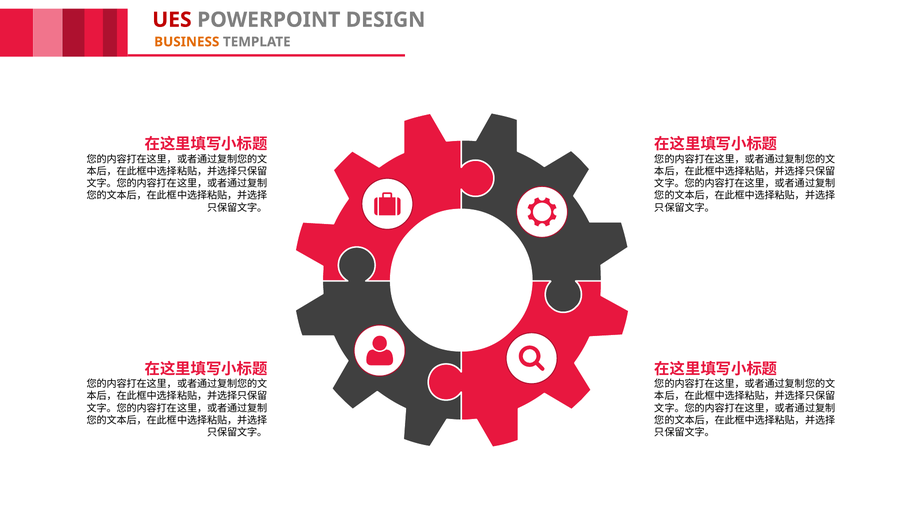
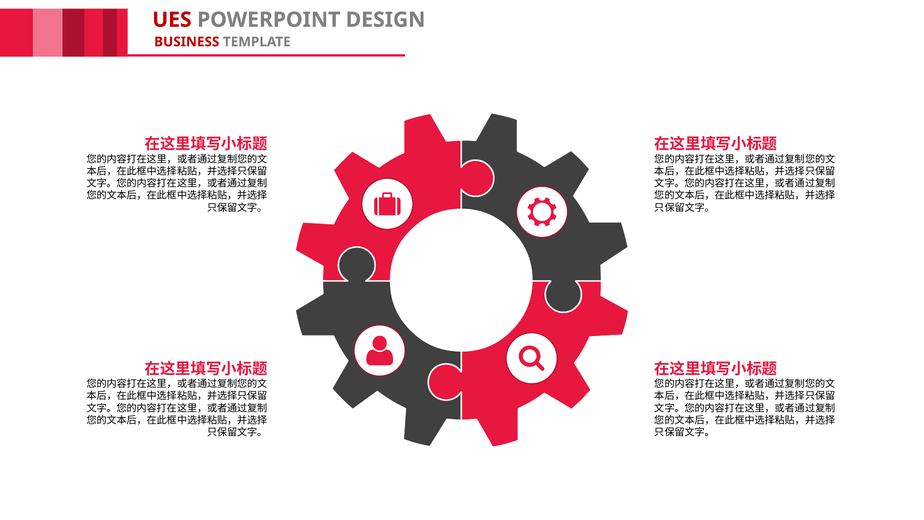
BUSINESS colour: orange -> red
